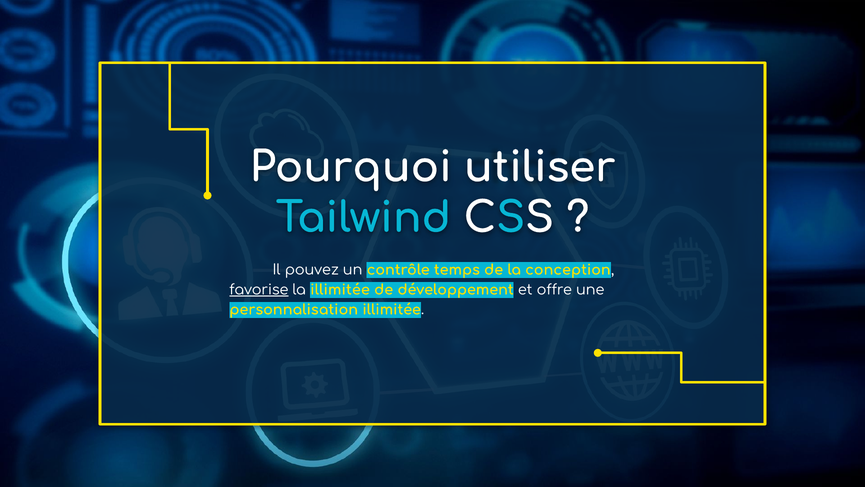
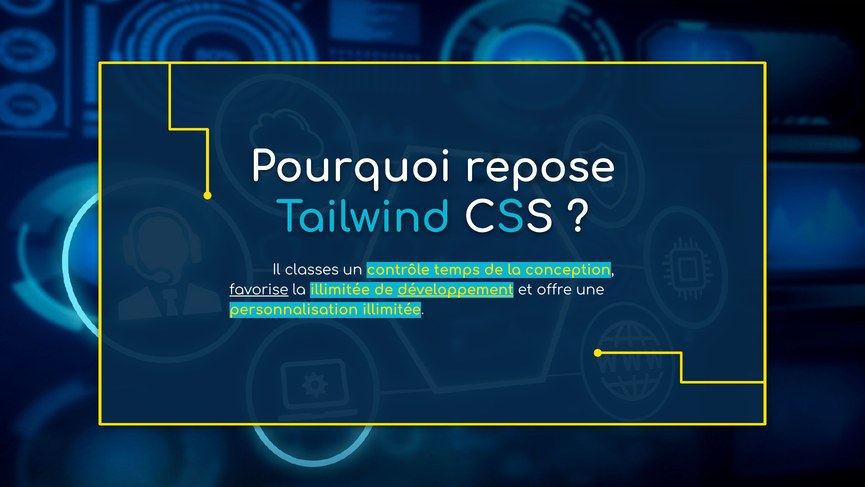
utiliser: utiliser -> repose
pouvez: pouvez -> classes
développement underline: none -> present
